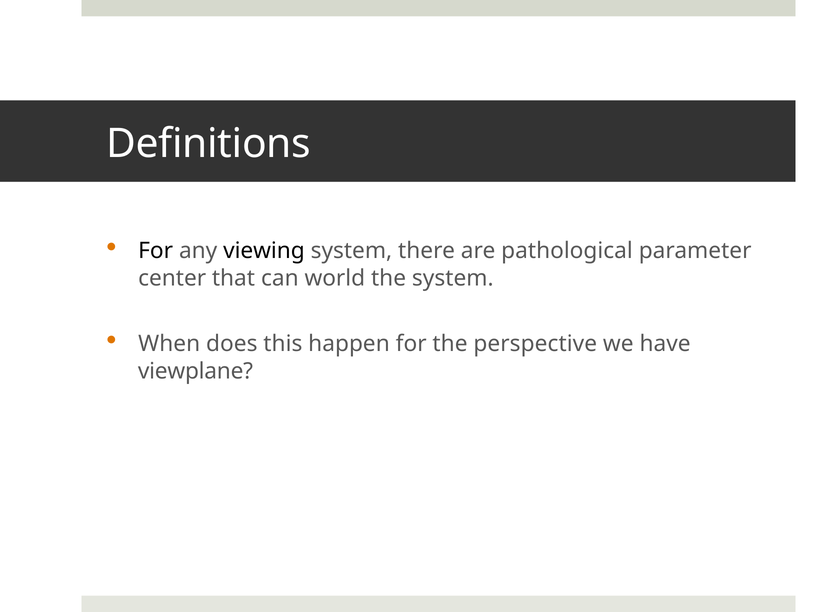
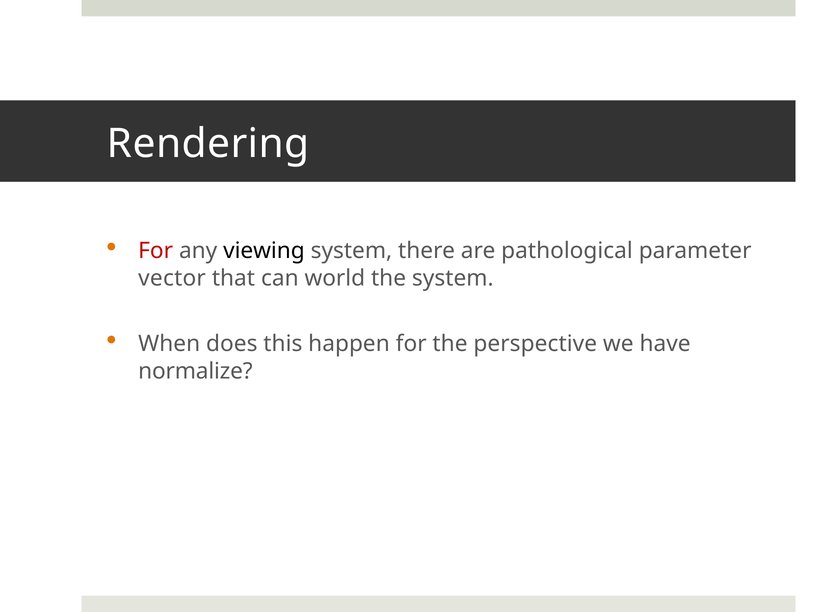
Definitions: Definitions -> Rendering
For at (156, 251) colour: black -> red
center: center -> vector
viewplane: viewplane -> normalize
